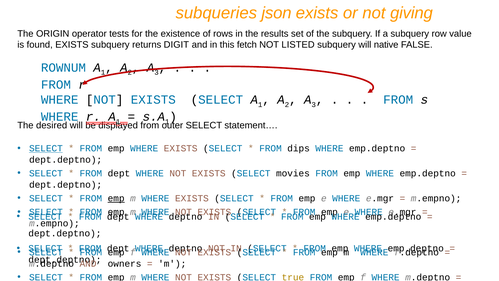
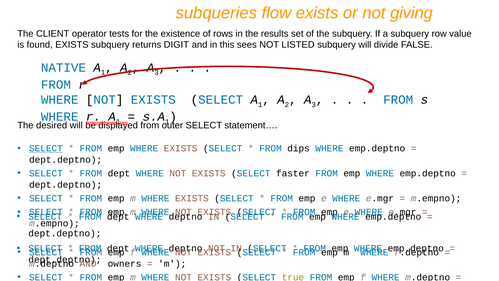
json: json -> flow
ORIGIN: ORIGIN -> CLIENT
fetch: fetch -> sees
native: native -> divide
ROWNUM: ROWNUM -> NATIVE
movies: movies -> faster
emp at (116, 198) underline: present -> none
